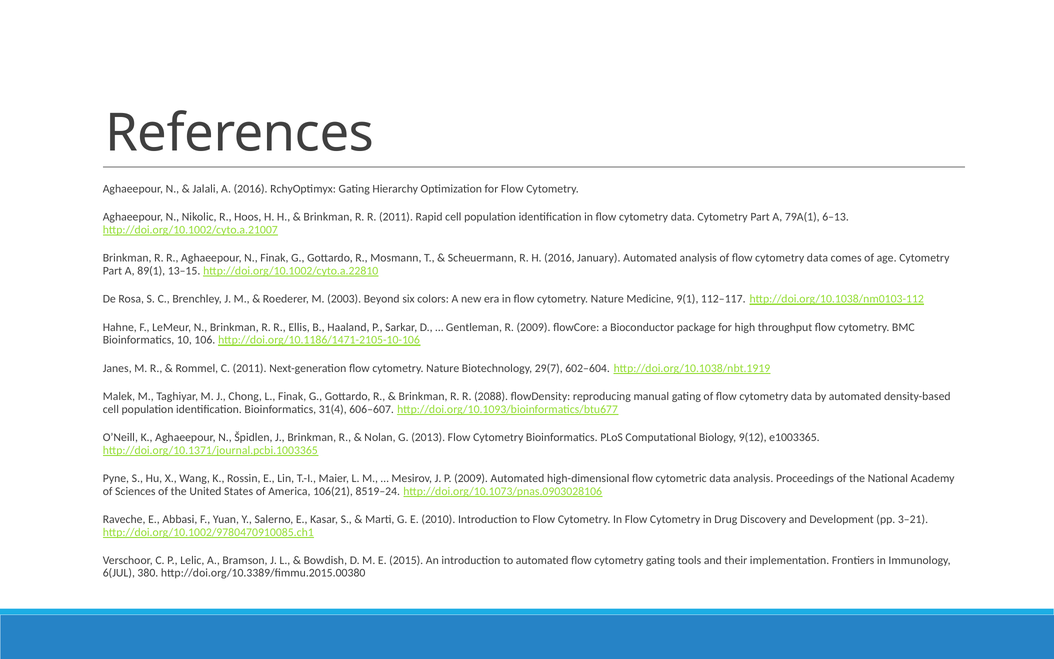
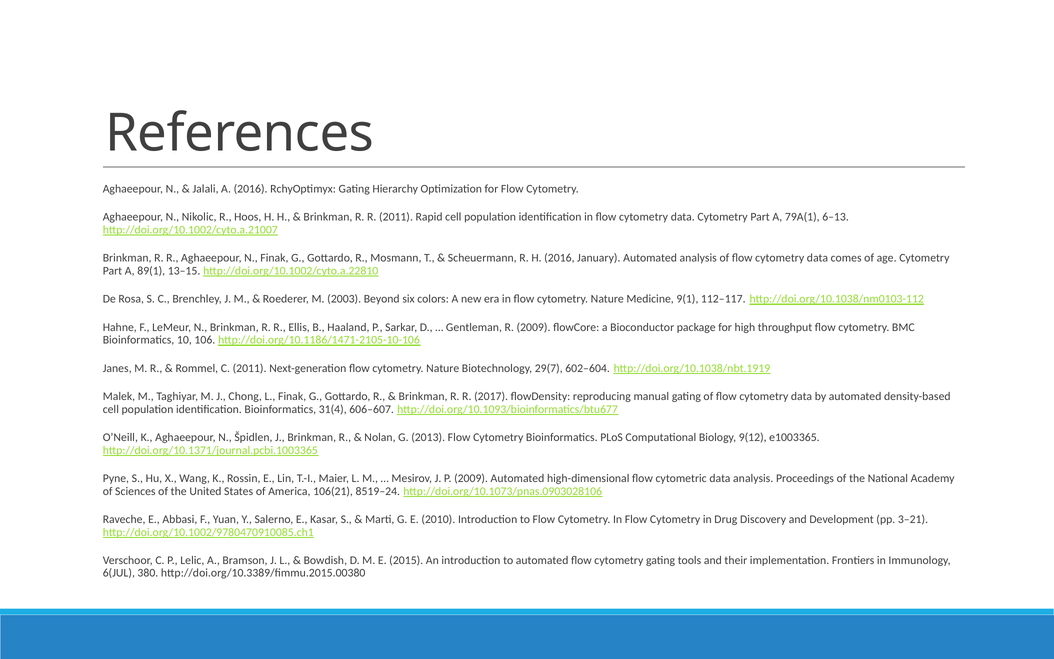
2088: 2088 -> 2017
